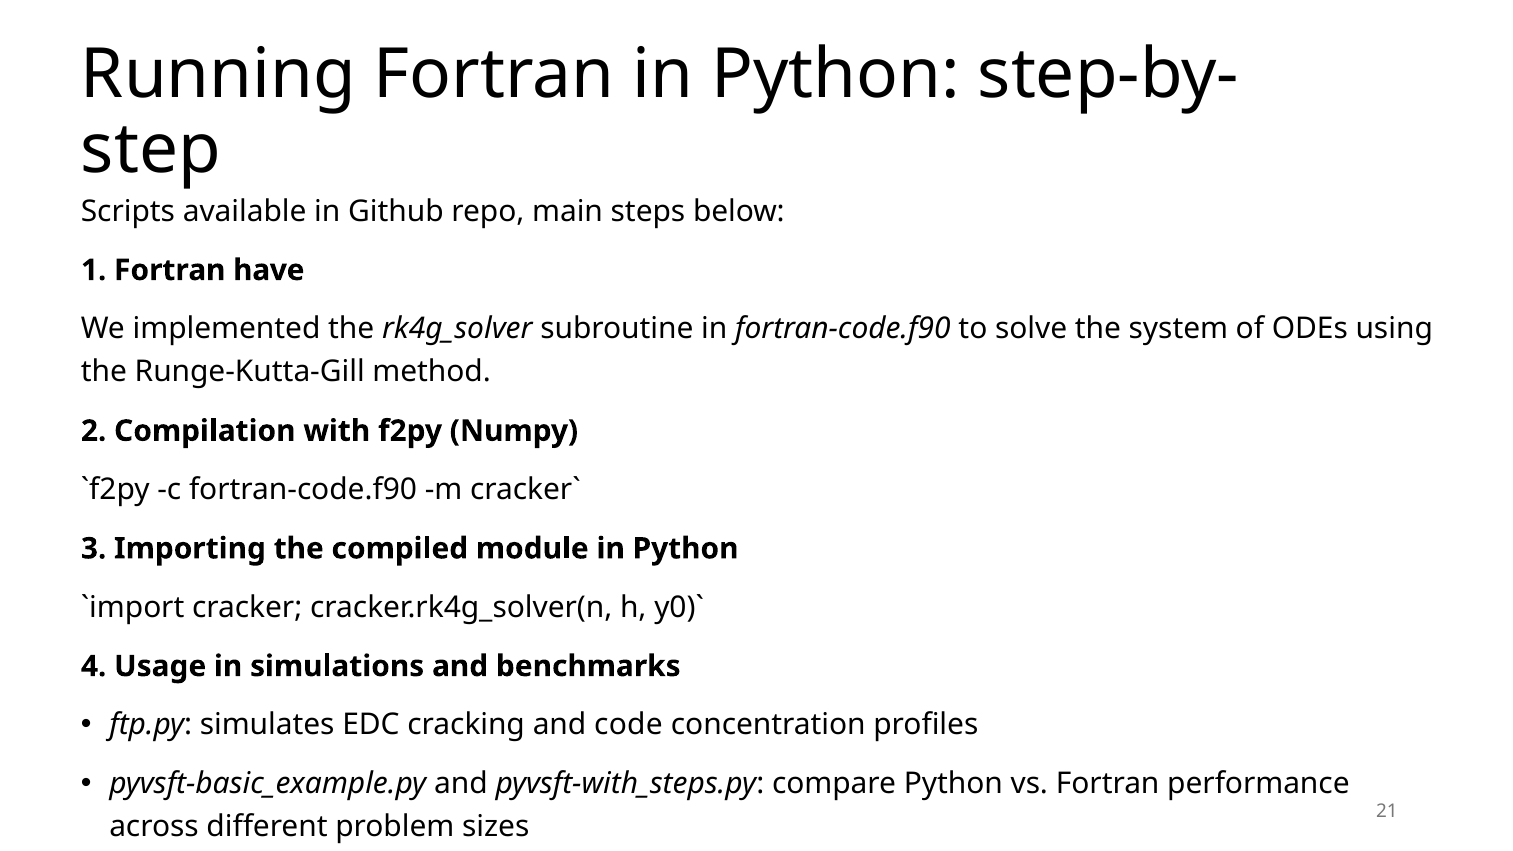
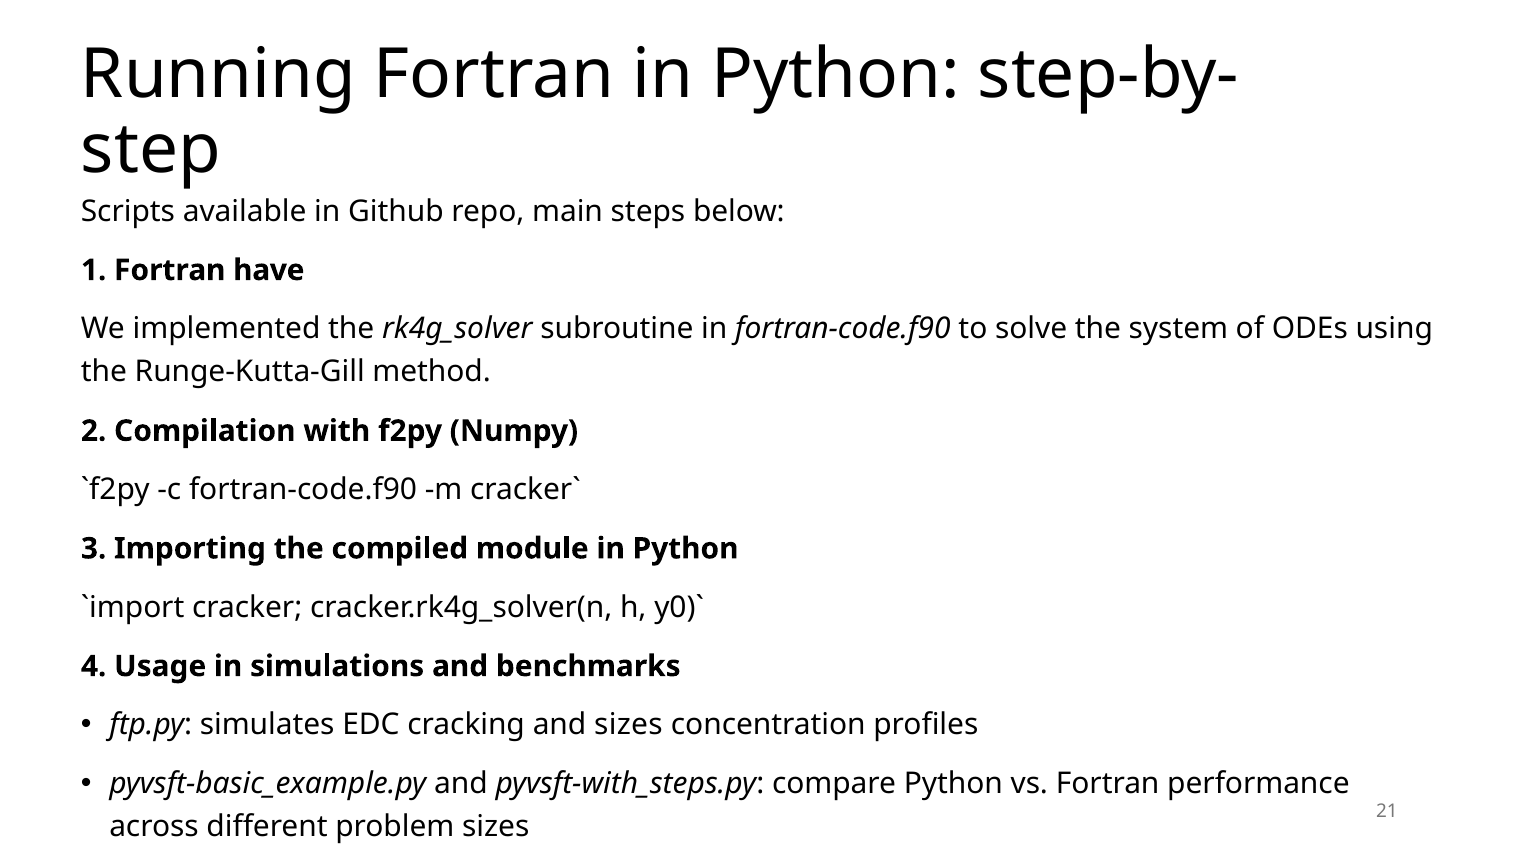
and code: code -> sizes
